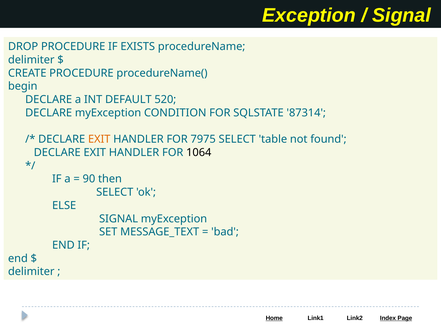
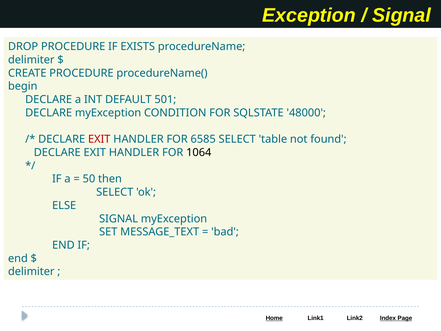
520: 520 -> 501
87314: 87314 -> 48000
EXIT at (99, 139) colour: orange -> red
7975: 7975 -> 6585
90: 90 -> 50
